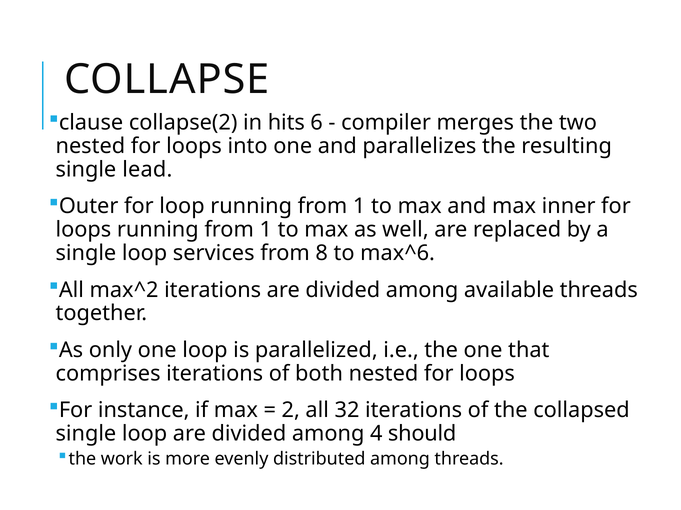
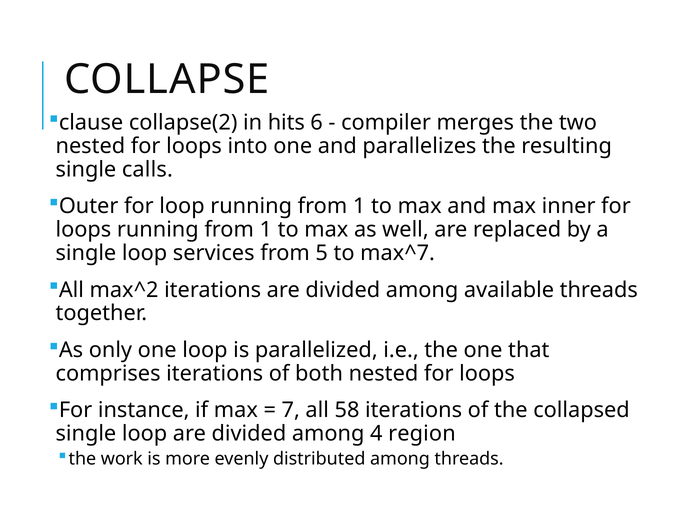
lead: lead -> calls
8: 8 -> 5
max^6: max^6 -> max^7
2: 2 -> 7
32: 32 -> 58
should: should -> region
